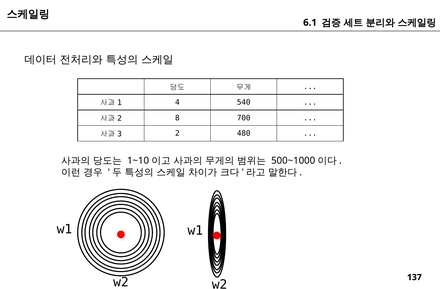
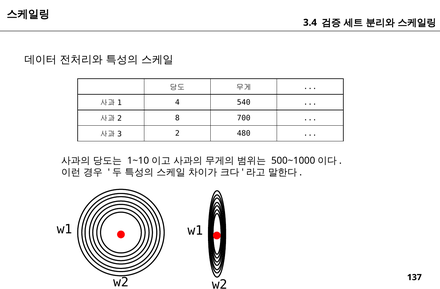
6.1: 6.1 -> 3.4
